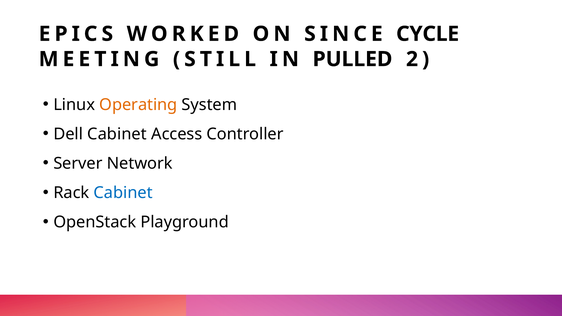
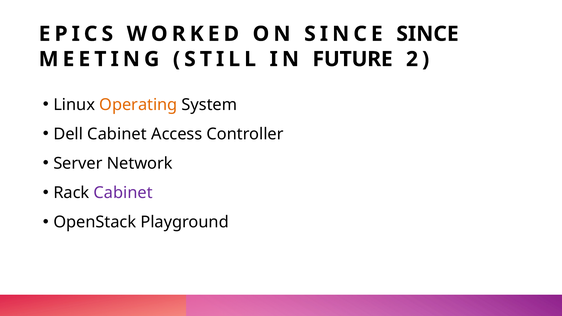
SINCE CYCLE: CYCLE -> SINCE
PULLED: PULLED -> FUTURE
Cabinet at (123, 193) colour: blue -> purple
